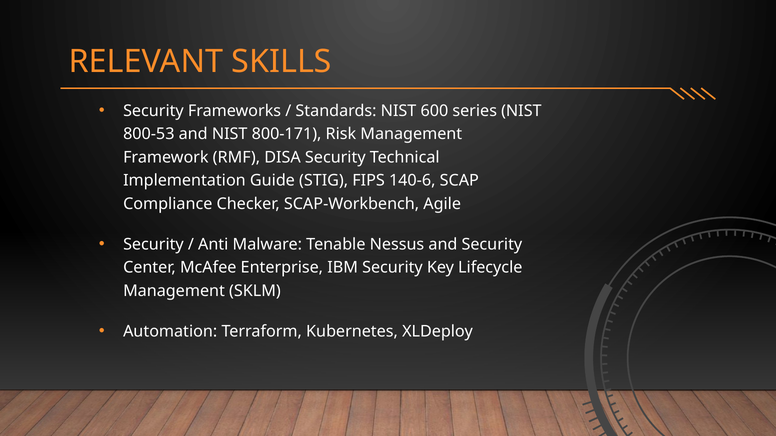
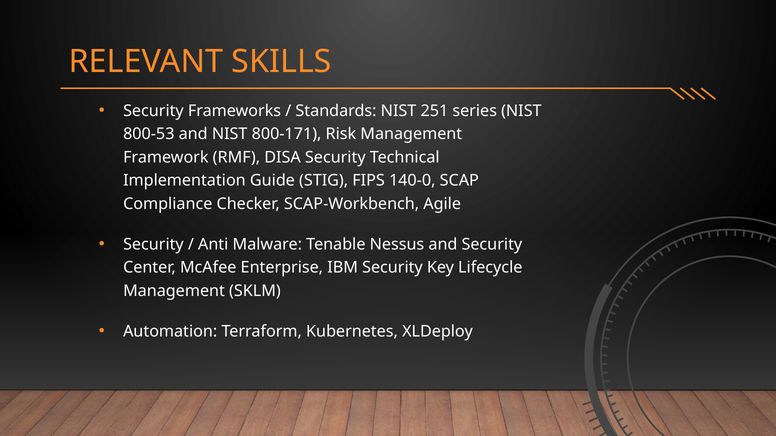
600: 600 -> 251
140-6: 140-6 -> 140-0
